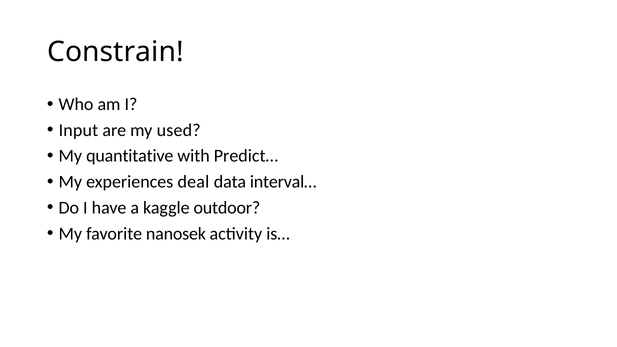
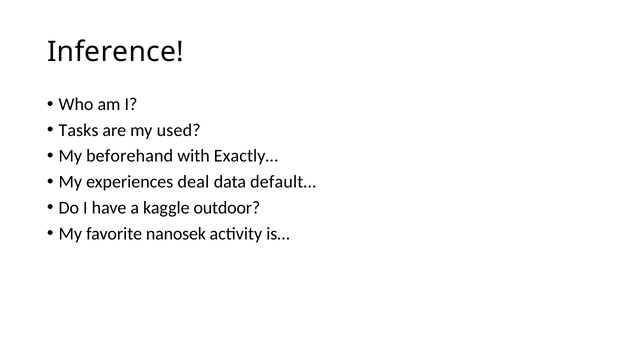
Constrain: Constrain -> Inference
Input: Input -> Tasks
quantitative: quantitative -> beforehand
Predict…: Predict… -> Exactly…
interval…: interval… -> default…
